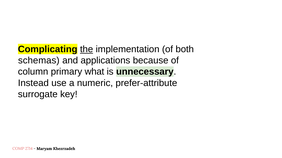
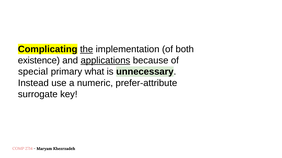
schemas: schemas -> existence
applications underline: none -> present
column: column -> special
